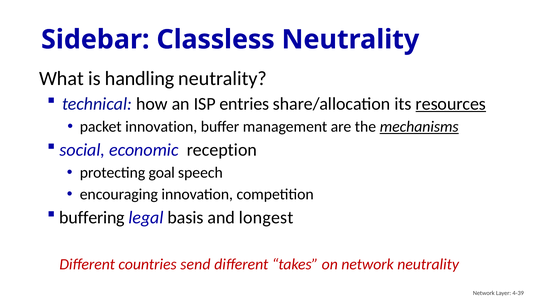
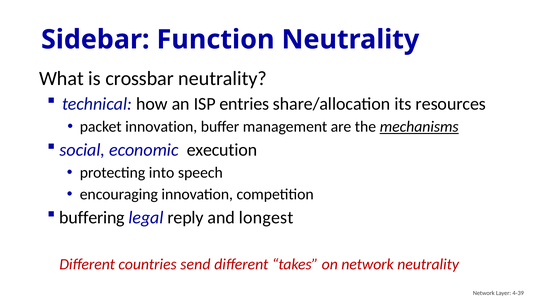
Classless: Classless -> Function
handling: handling -> crossbar
resources underline: present -> none
reception: reception -> execution
goal: goal -> into
basis: basis -> reply
